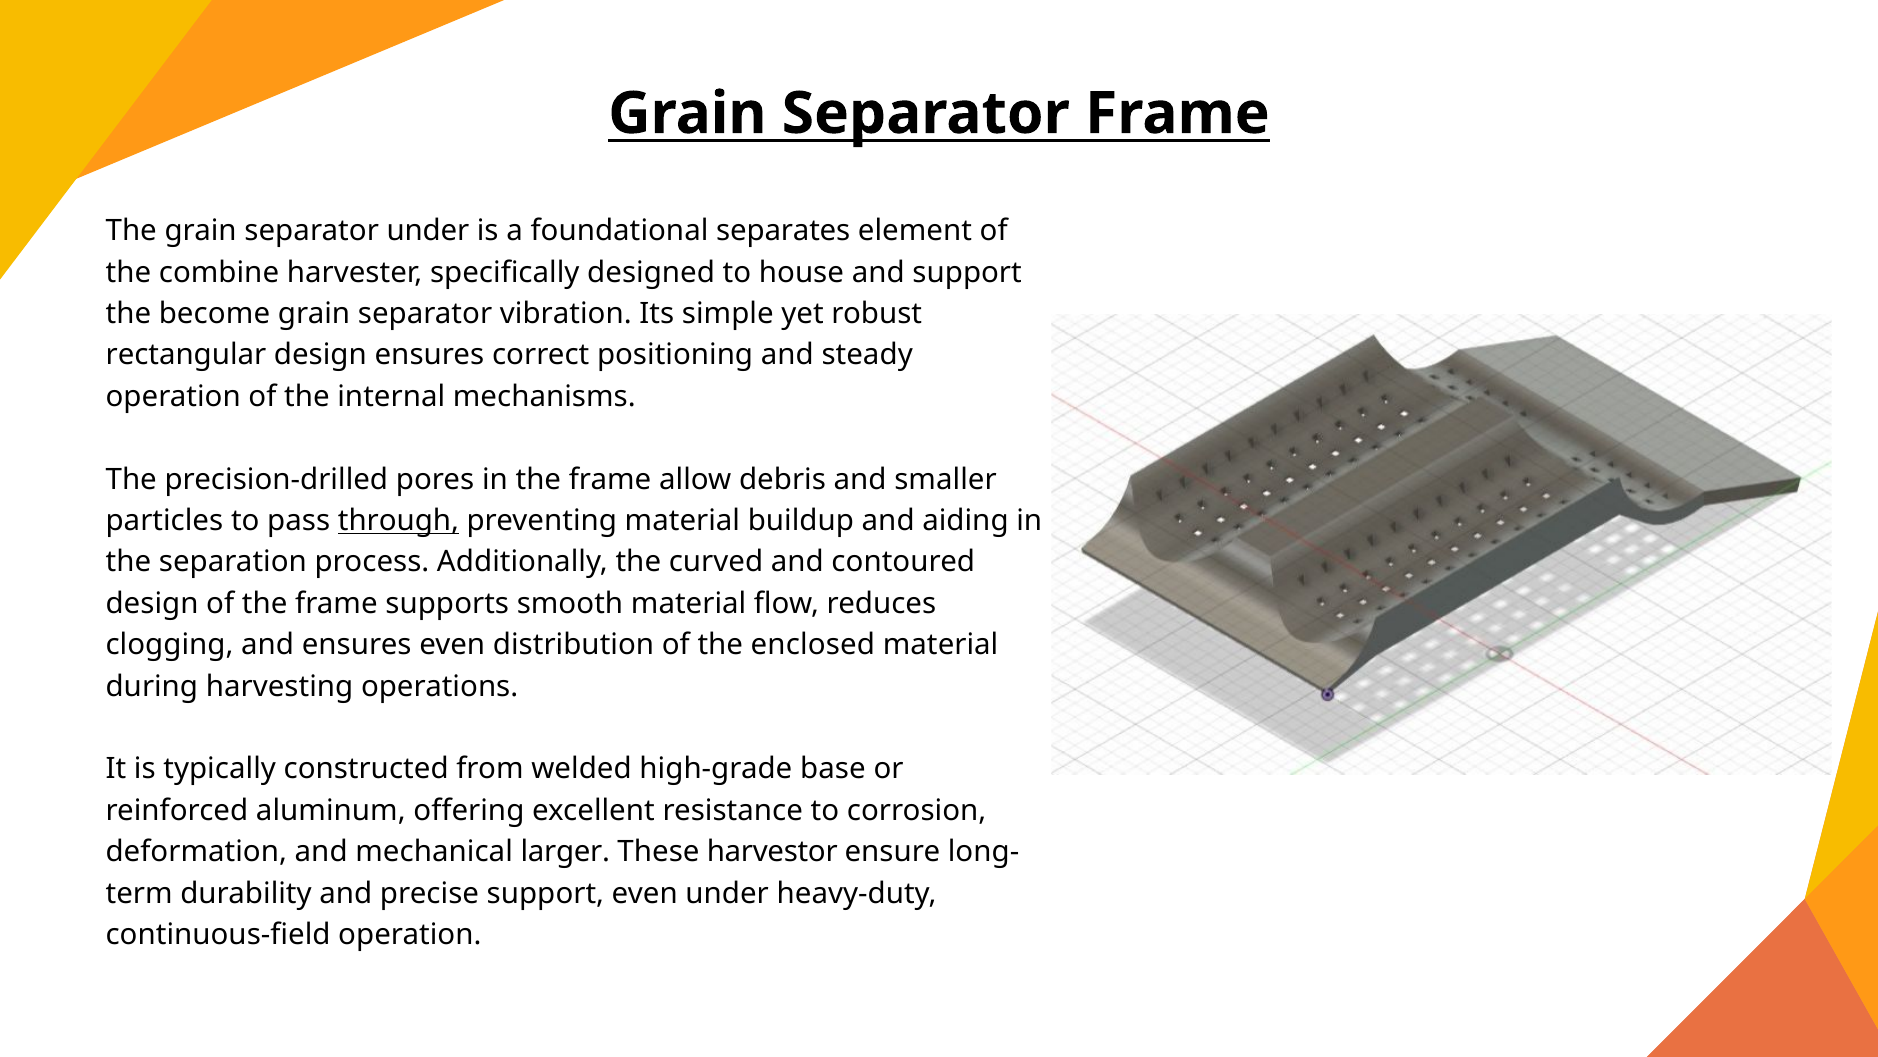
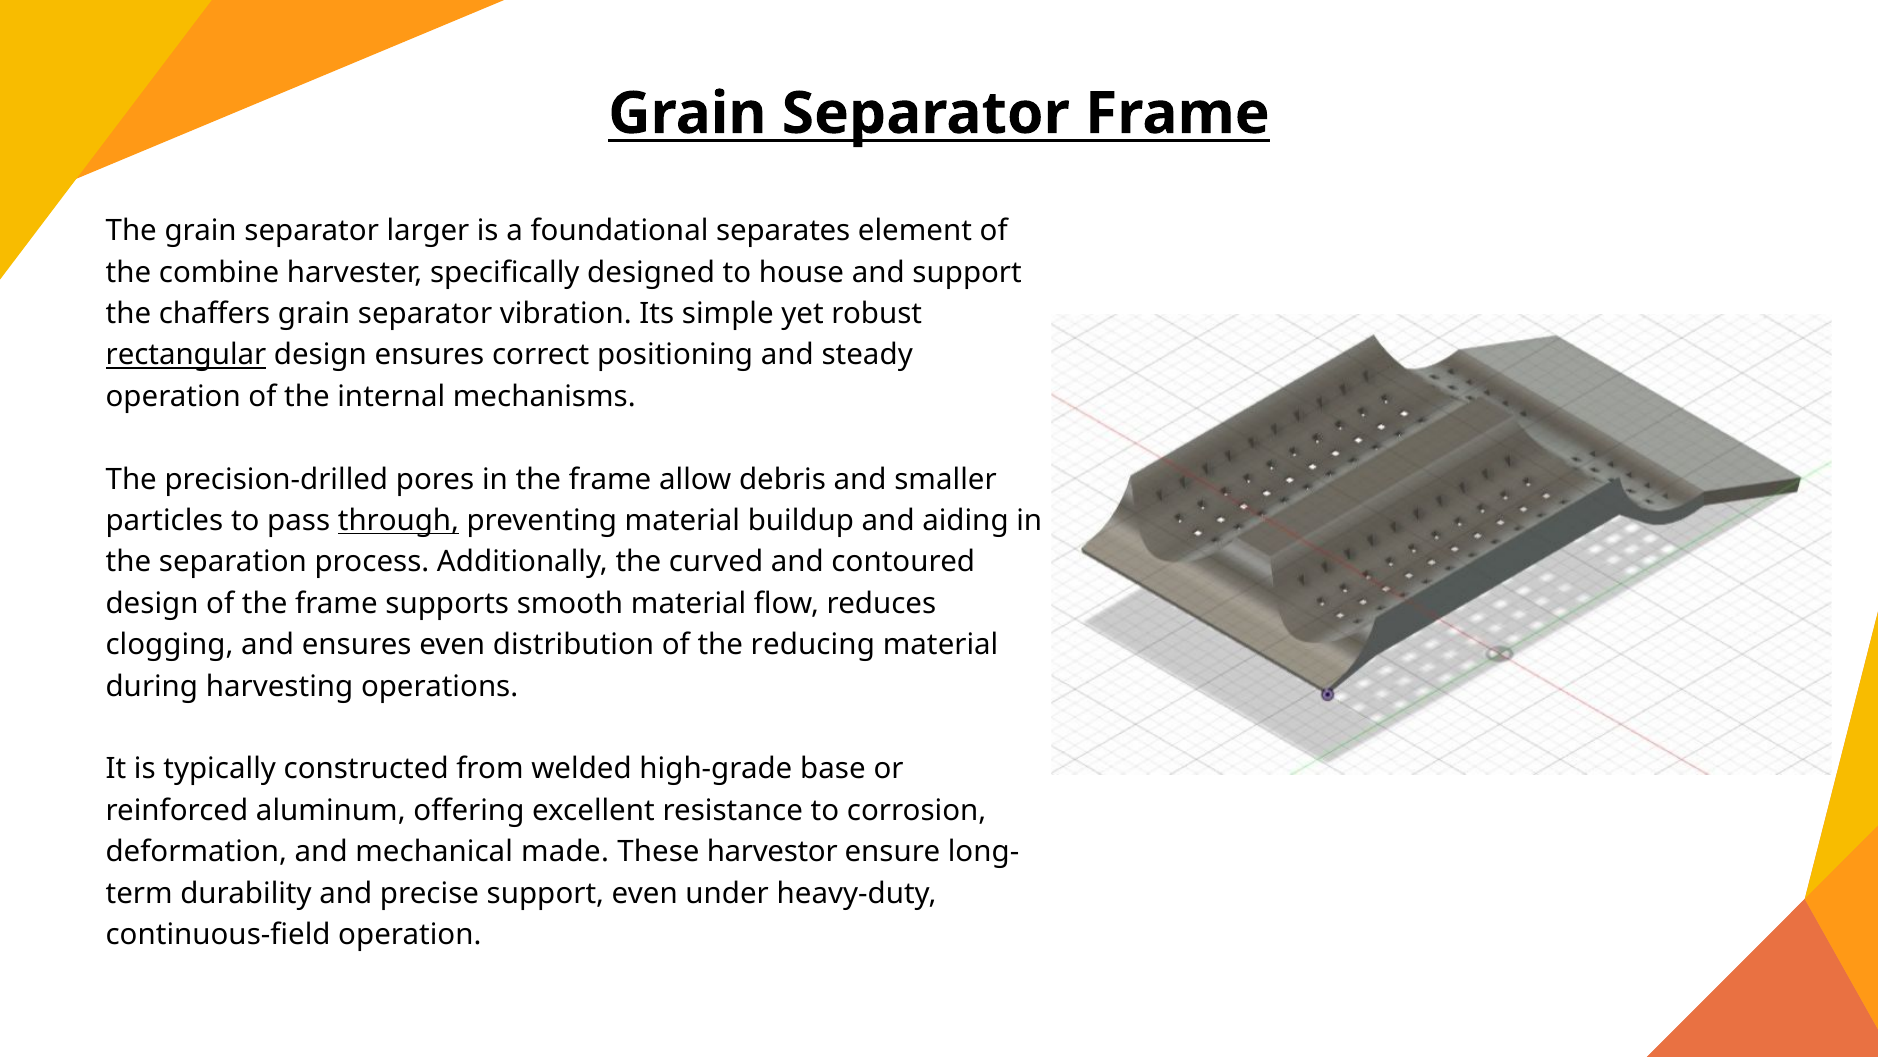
separator under: under -> larger
become: become -> chaffers
rectangular underline: none -> present
enclosed: enclosed -> reducing
larger: larger -> made
